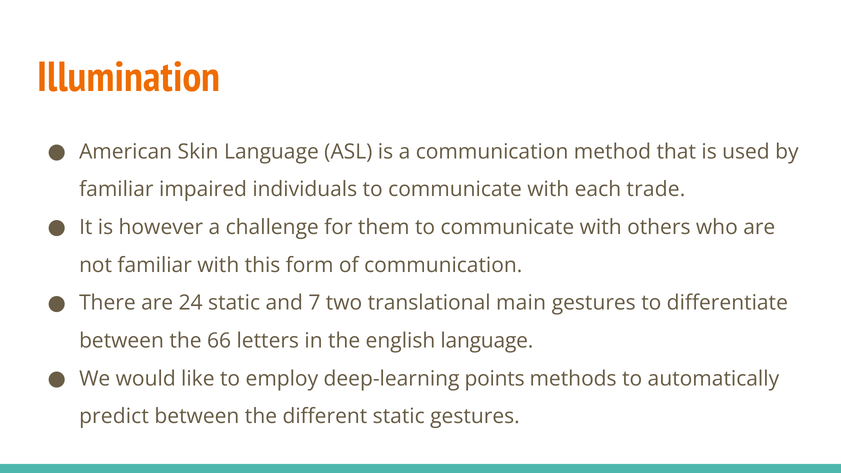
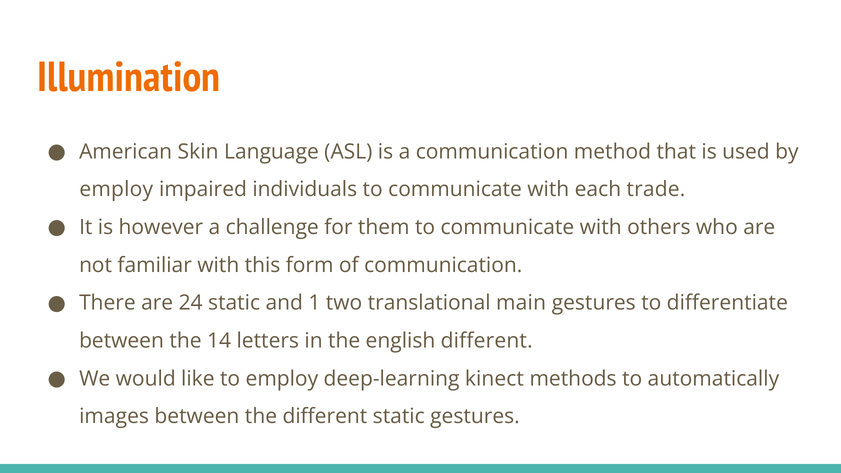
familiar at (116, 189): familiar -> employ
7: 7 -> 1
66: 66 -> 14
english language: language -> different
points: points -> kinect
predict: predict -> images
